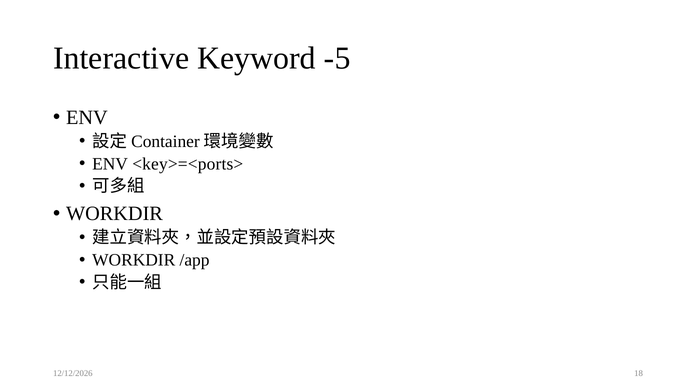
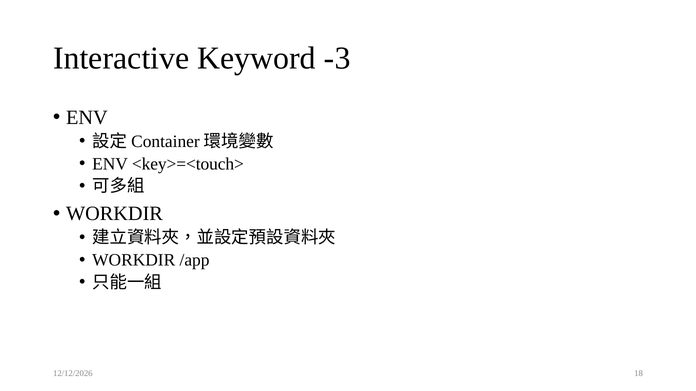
-5: -5 -> -3
<key>=<ports>: <key>=<ports> -> <key>=<touch>
